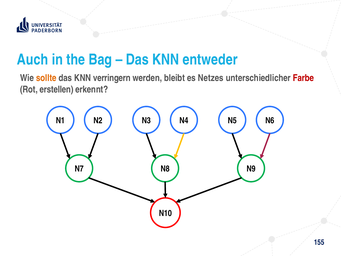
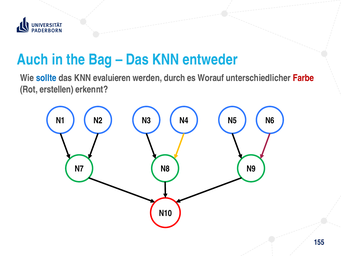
sollte colour: orange -> blue
verringern: verringern -> evaluieren
bleibt: bleibt -> durch
Netzes: Netzes -> Worauf
